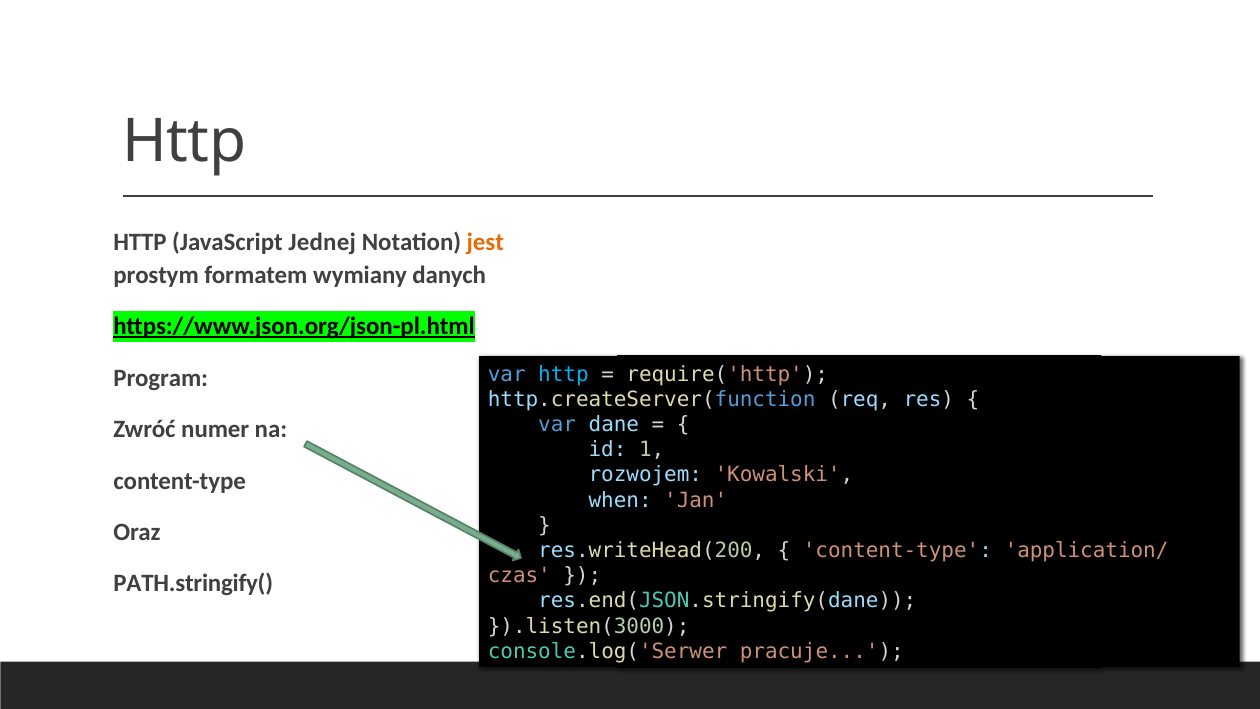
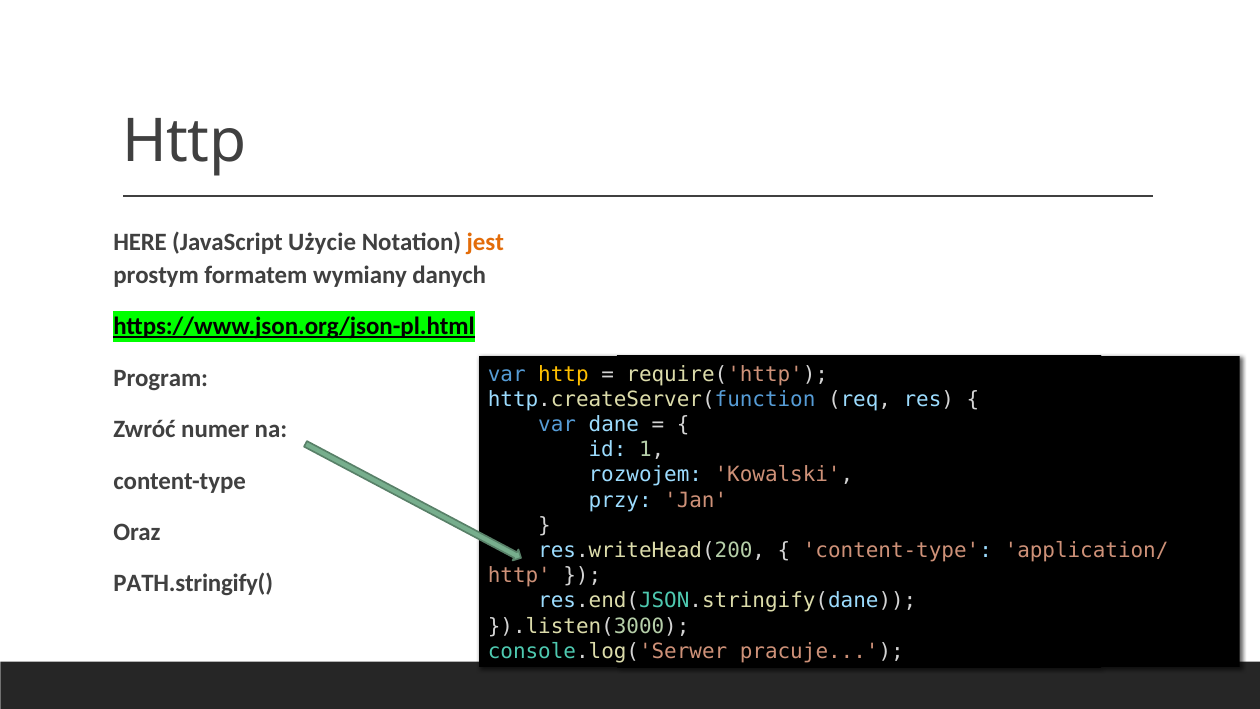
HTTP at (140, 242): HTTP -> HERE
Jednej: Jednej -> Użycie
http at (563, 374) colour: light blue -> yellow
when: when -> przy
czas at (519, 576): czas -> http
